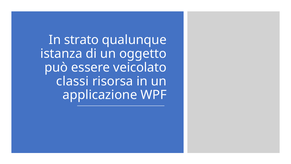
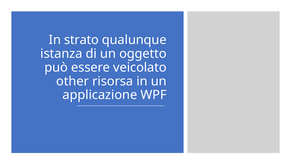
classi: classi -> other
